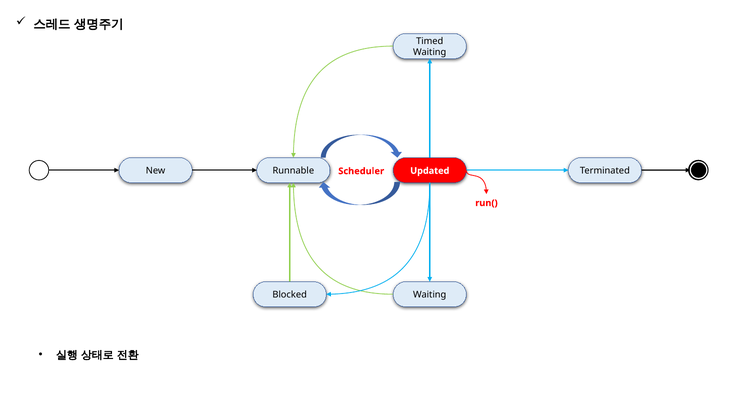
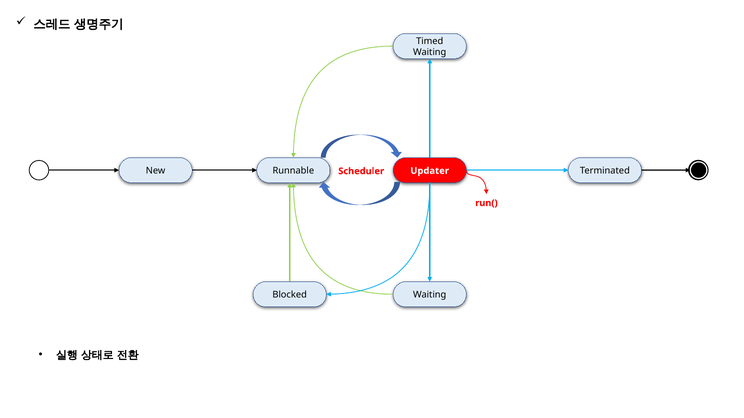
Updated: Updated -> Updater
